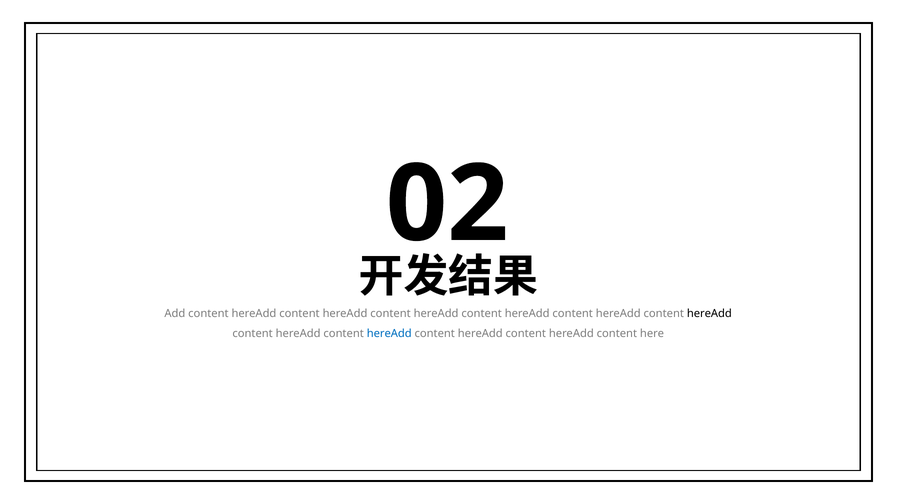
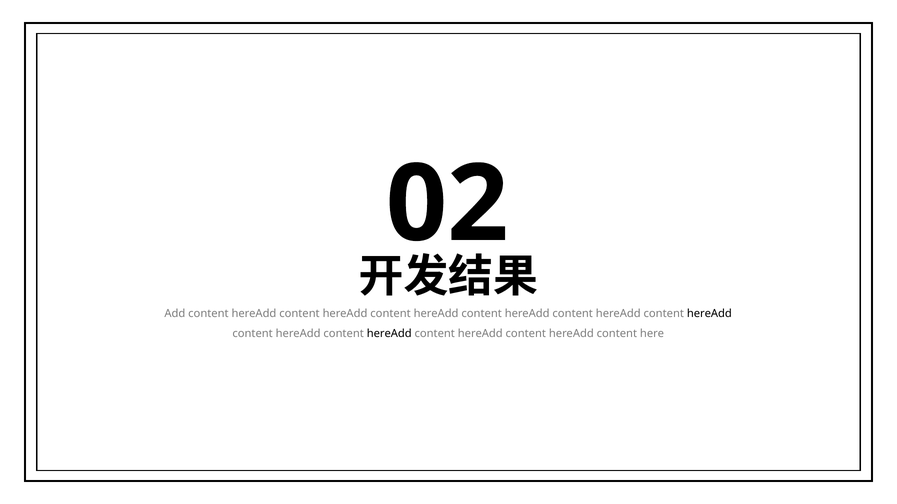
hereAdd at (389, 334) colour: blue -> black
